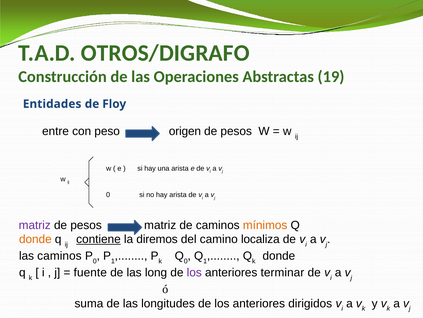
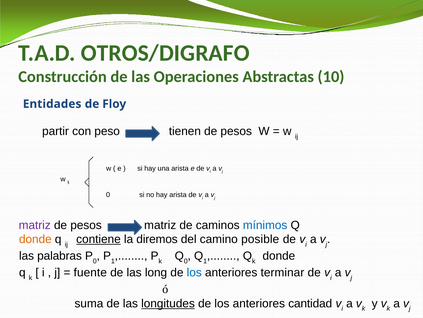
19: 19 -> 10
entre: entre -> partir
origen: origen -> tienen
mínimos colour: orange -> blue
localiza: localiza -> posible
las caminos: caminos -> palabras
los at (194, 272) colour: purple -> blue
longitudes underline: none -> present
dirigidos: dirigidos -> cantidad
